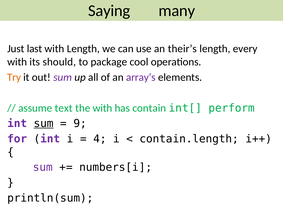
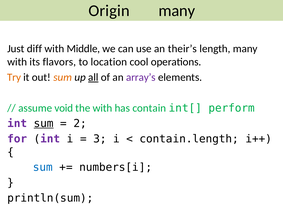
Saying: Saying -> Origin
last: last -> diff
with Length: Length -> Middle
length every: every -> many
should: should -> flavors
package: package -> location
sum at (63, 77) colour: purple -> orange
all underline: none -> present
text: text -> void
9: 9 -> 2
4: 4 -> 3
sum at (43, 168) colour: purple -> blue
